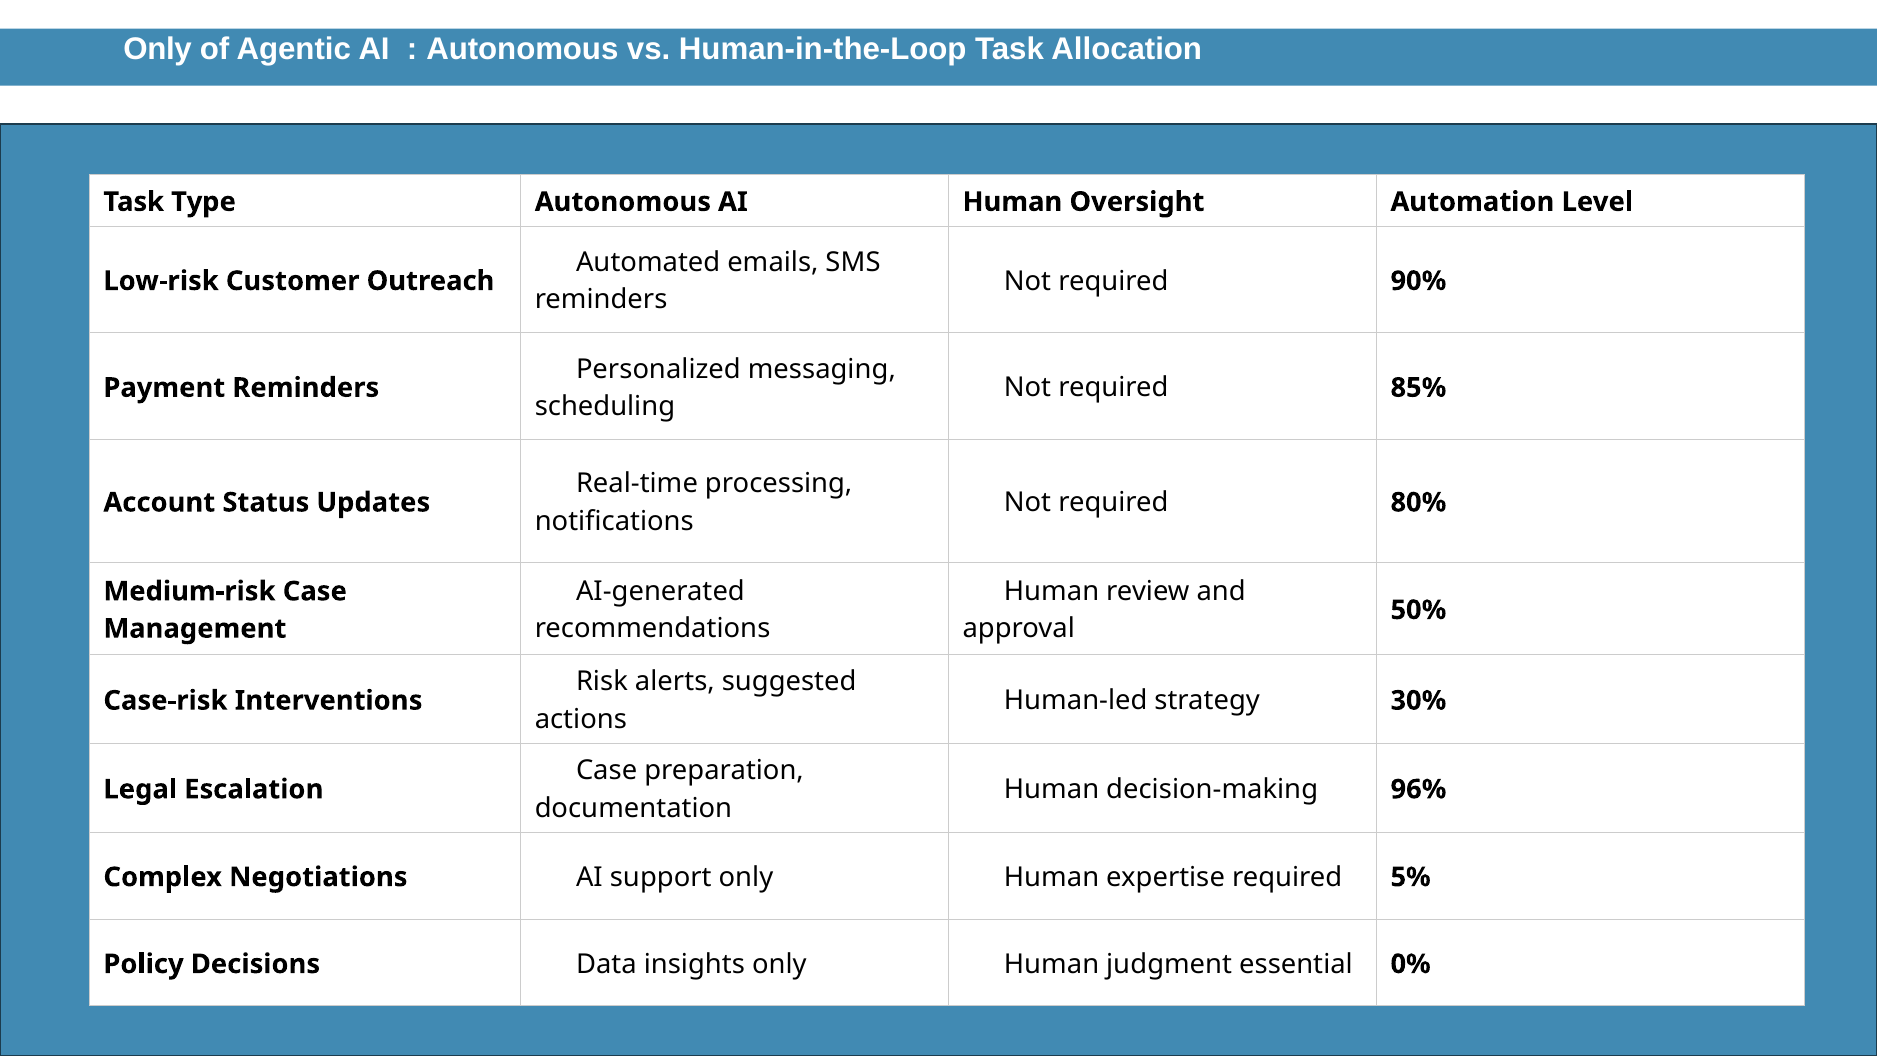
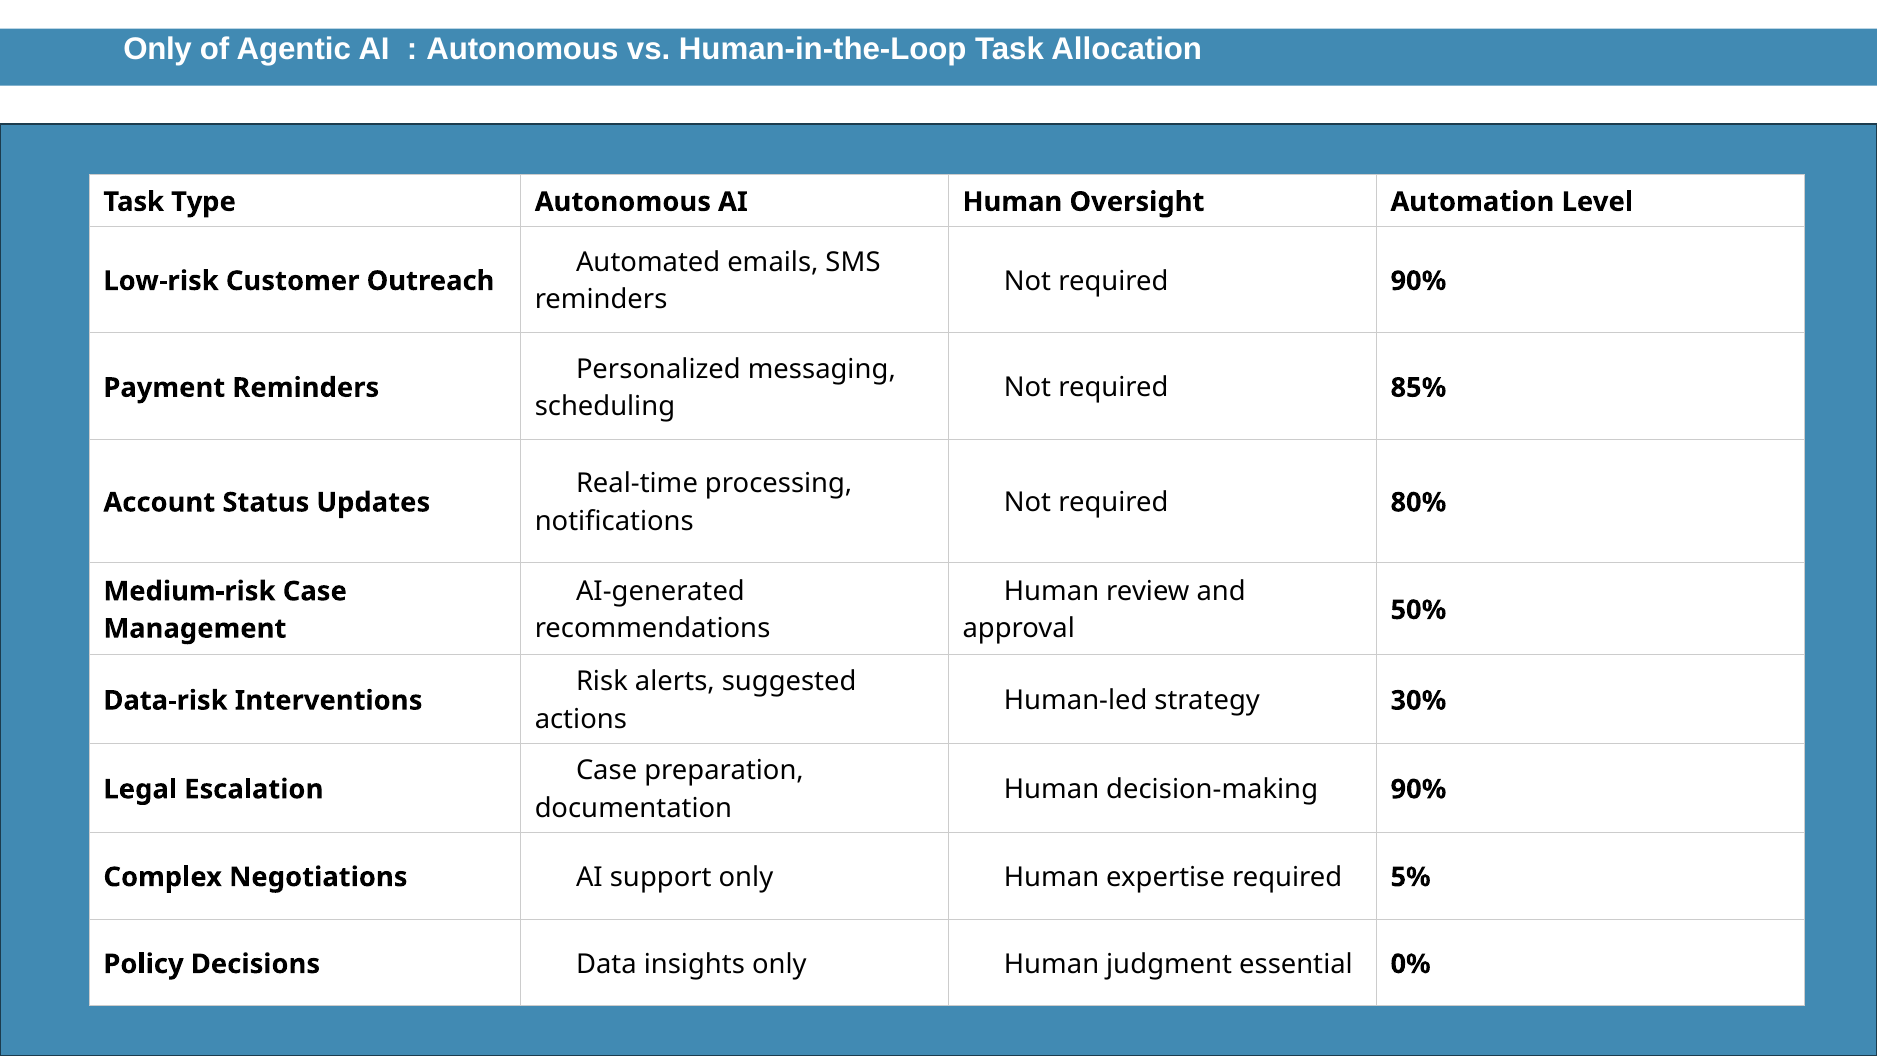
Case-risk: Case-risk -> Data-risk
decision-making 96%: 96% -> 90%
